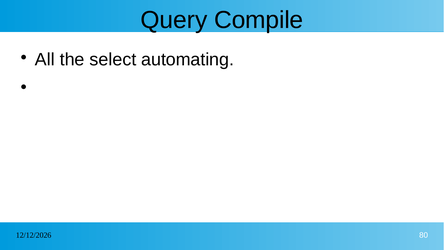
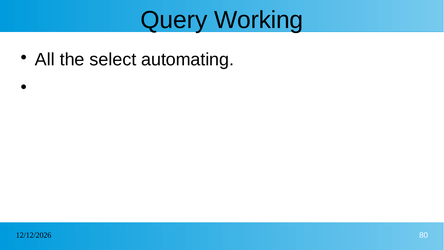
Compile: Compile -> Working
